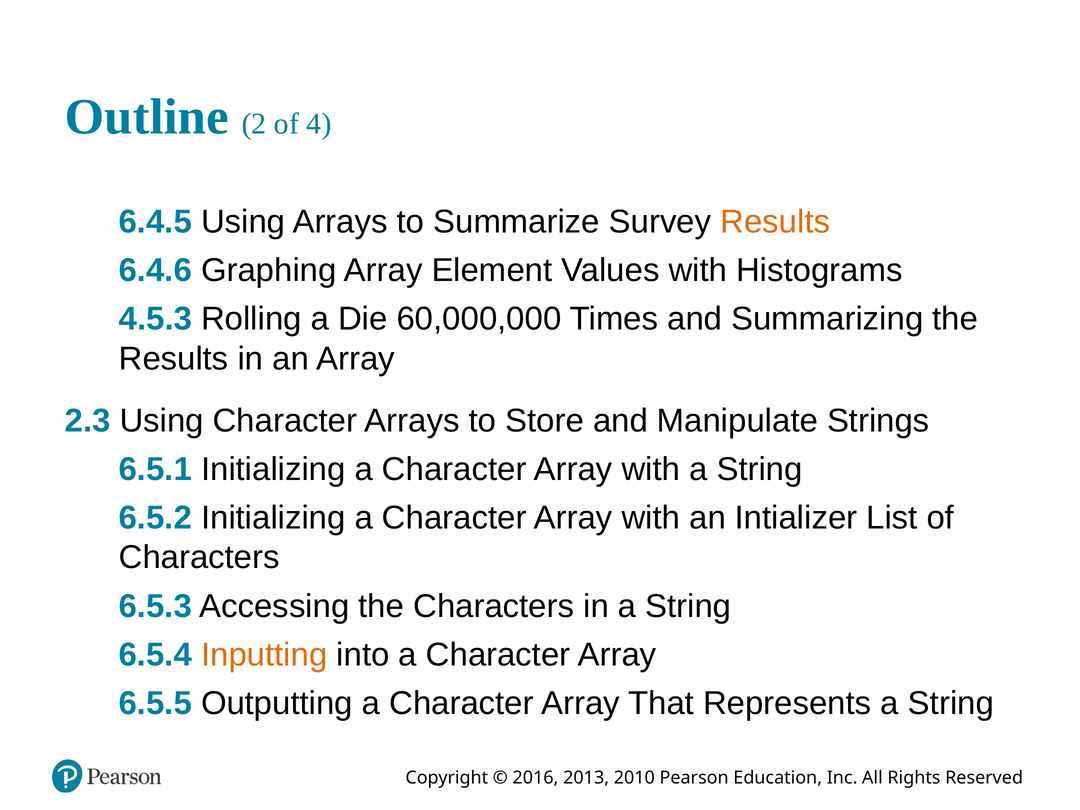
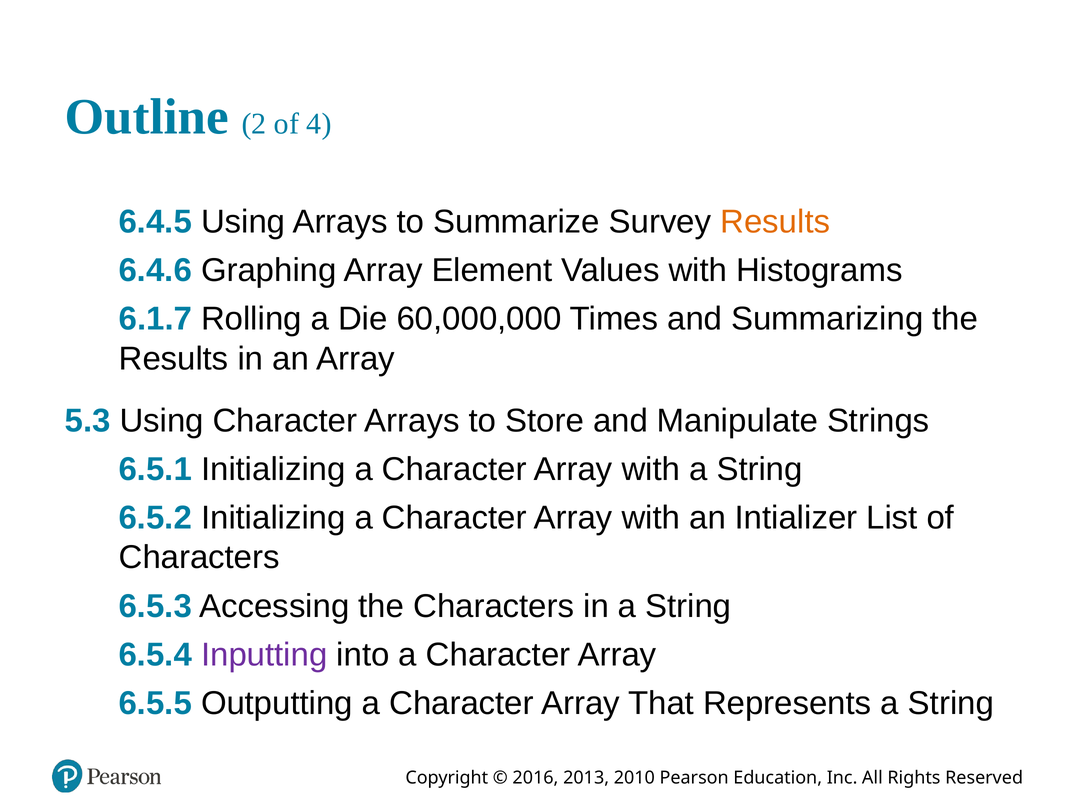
4.5.3: 4.5.3 -> 6.1.7
2.3: 2.3 -> 5.3
Inputting colour: orange -> purple
